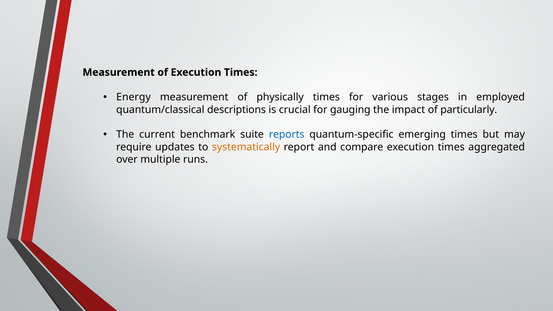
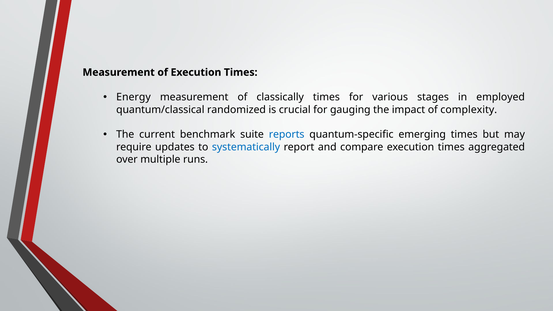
physically: physically -> classically
descriptions: descriptions -> randomized
particularly: particularly -> complexity
systematically colour: orange -> blue
